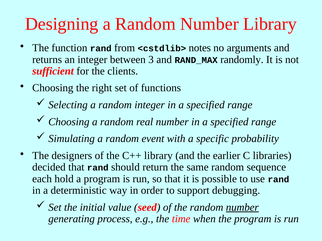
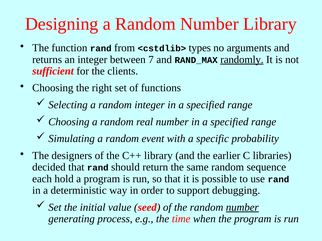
notes: notes -> types
3: 3 -> 7
randomly underline: none -> present
